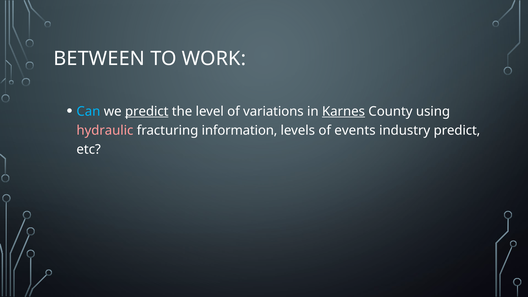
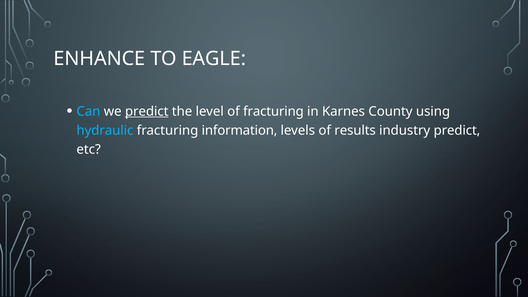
BETWEEN: BETWEEN -> ENHANCE
WORK: WORK -> EAGLE
of variations: variations -> fracturing
Karnes underline: present -> none
hydraulic colour: pink -> light blue
events: events -> results
